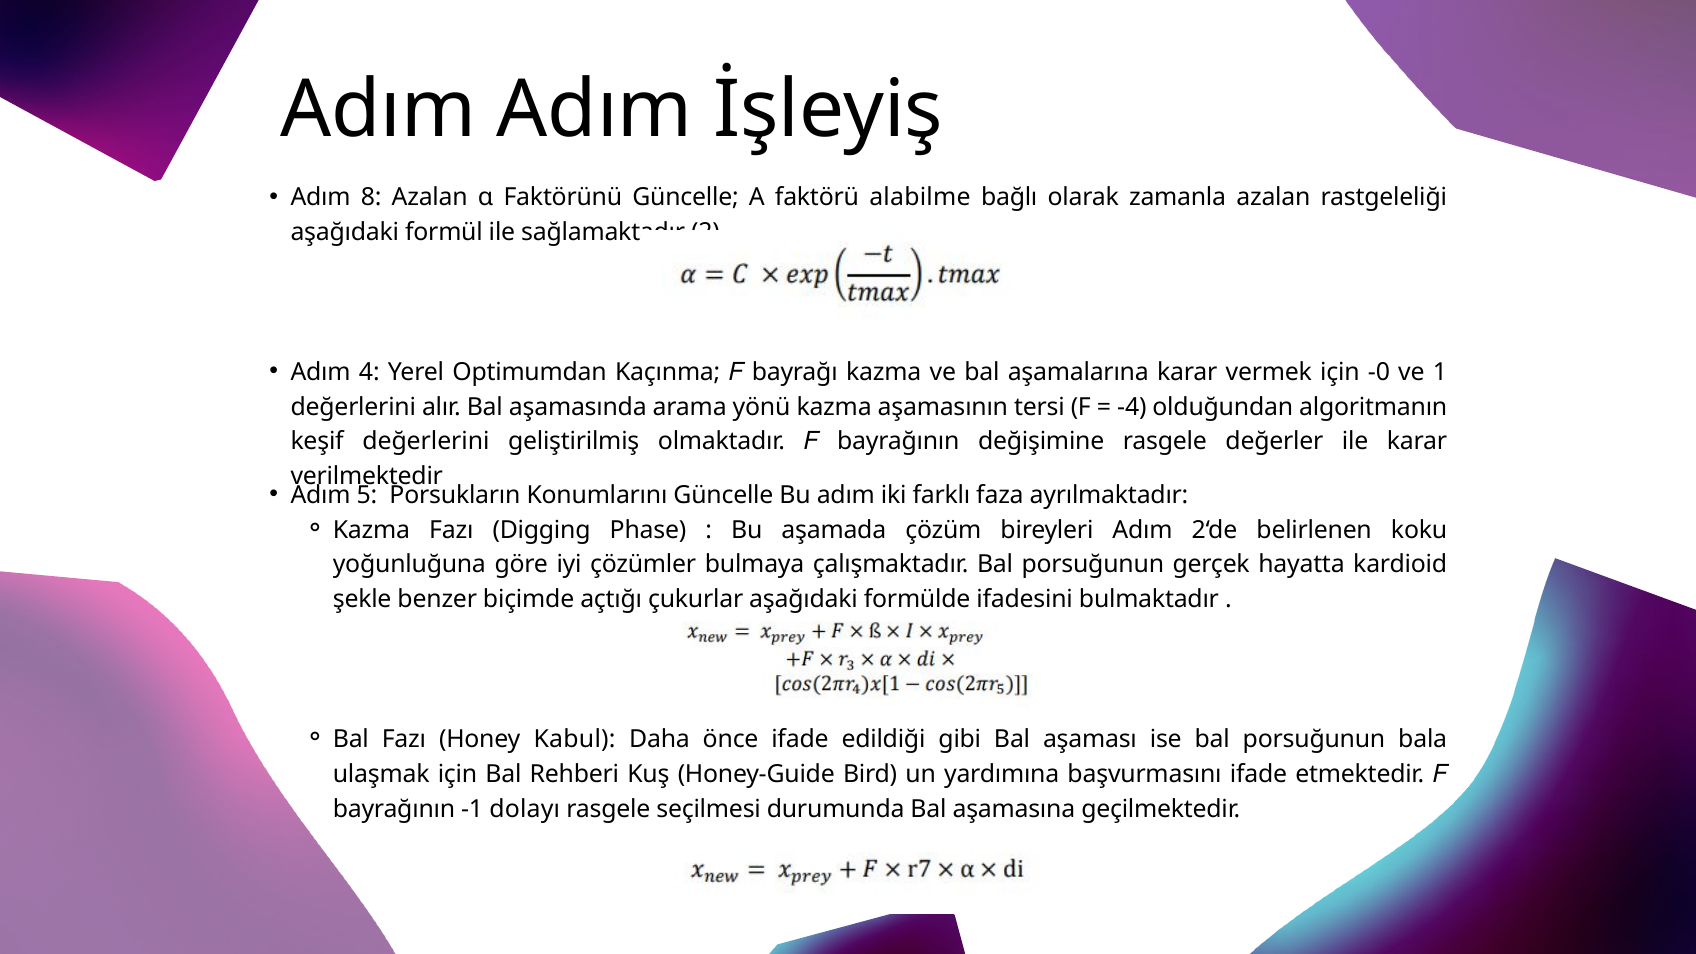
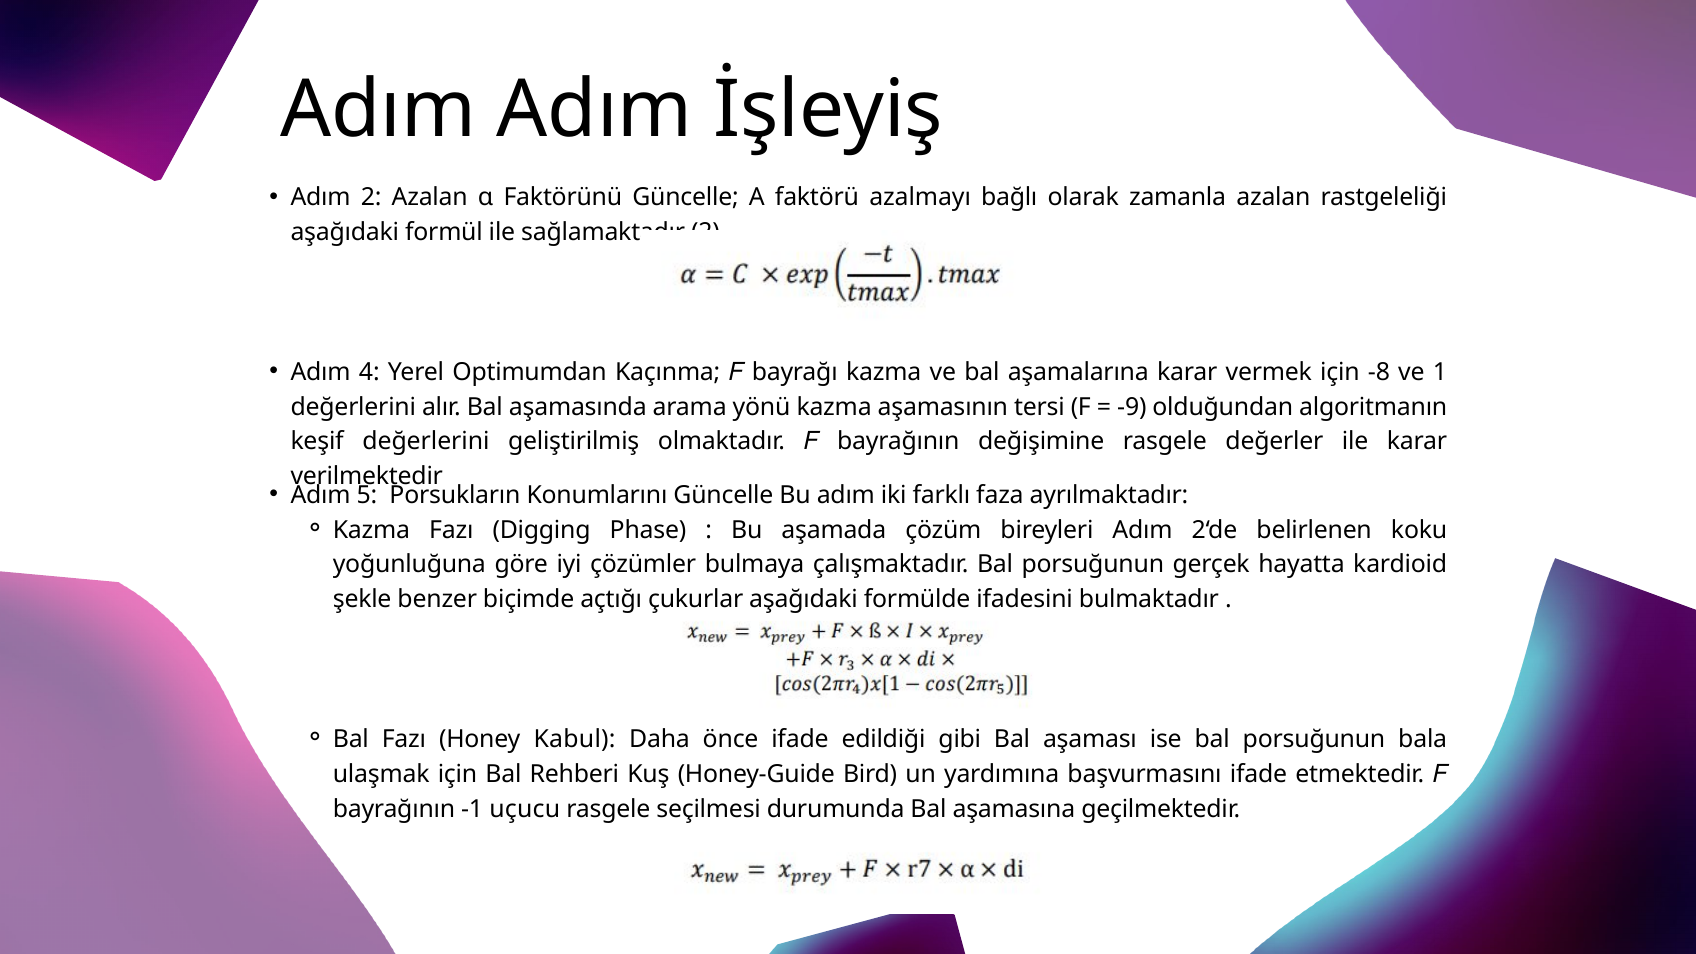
Adım 8: 8 -> 2
alabilme: alabilme -> azalmayı
-0: -0 -> -8
-4: -4 -> -9
dolayı: dolayı -> uçucu
